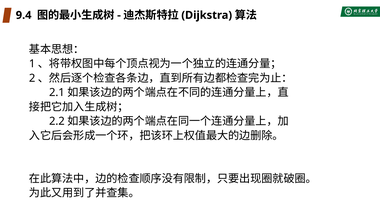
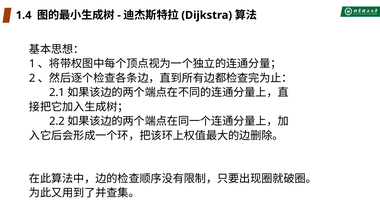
9.4: 9.4 -> 1.4
